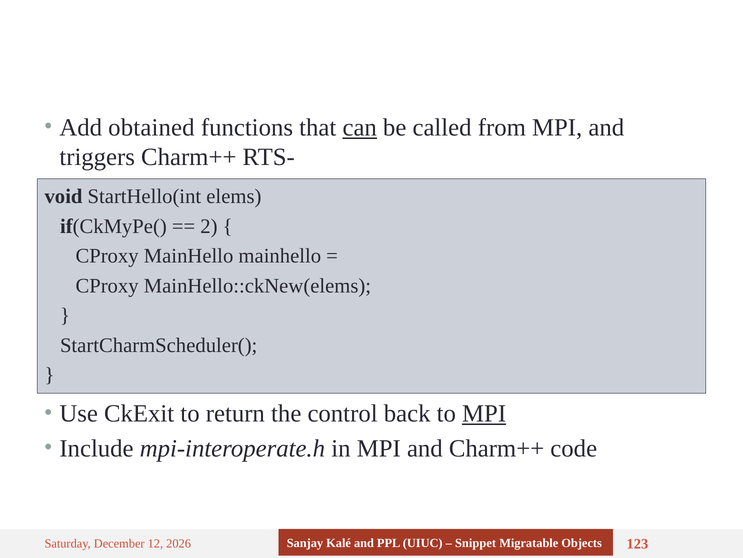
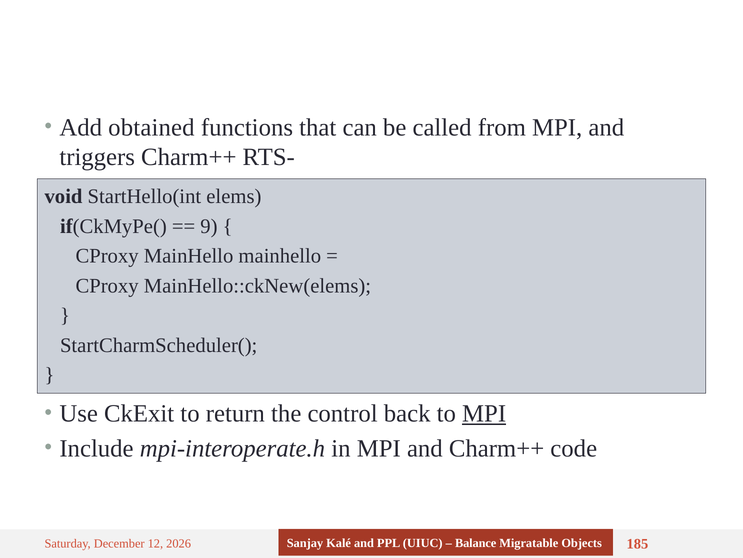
can underline: present -> none
2: 2 -> 9
Snippet: Snippet -> Balance
123: 123 -> 185
